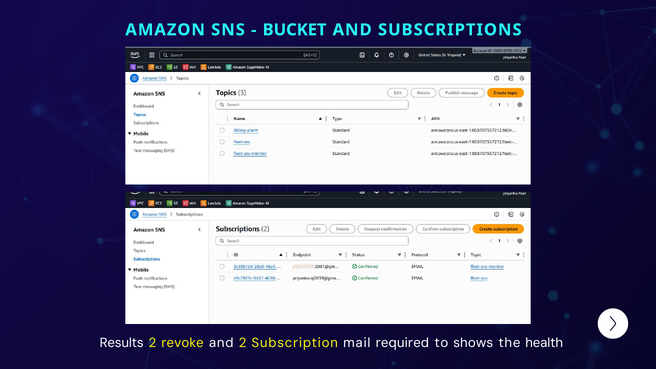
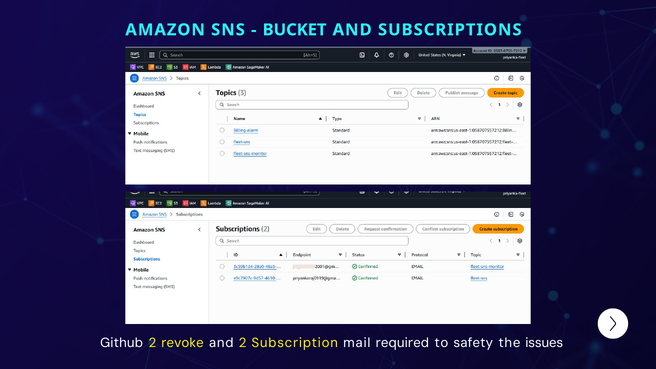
Results: Results -> Github
shows: shows -> safety
health: health -> issues
